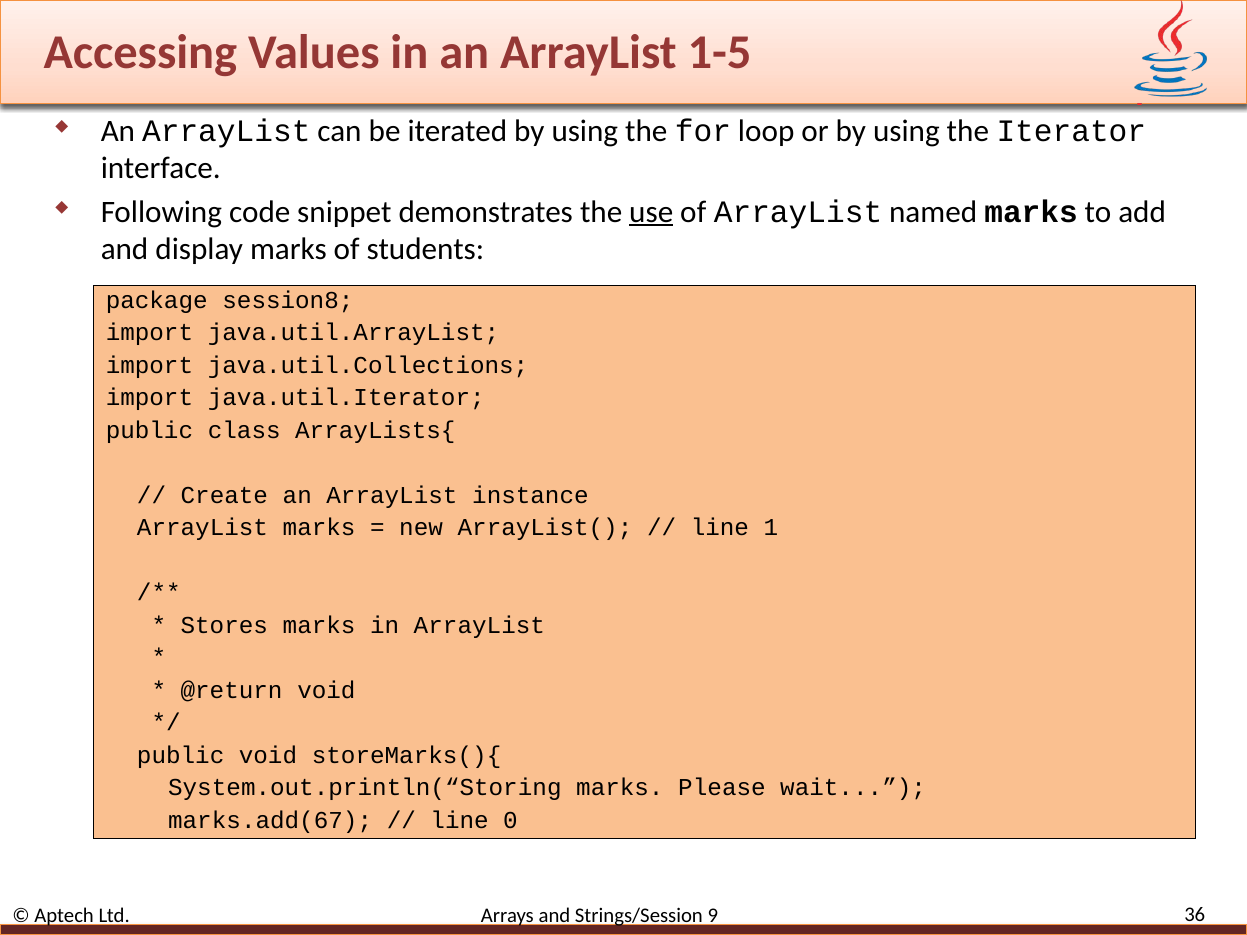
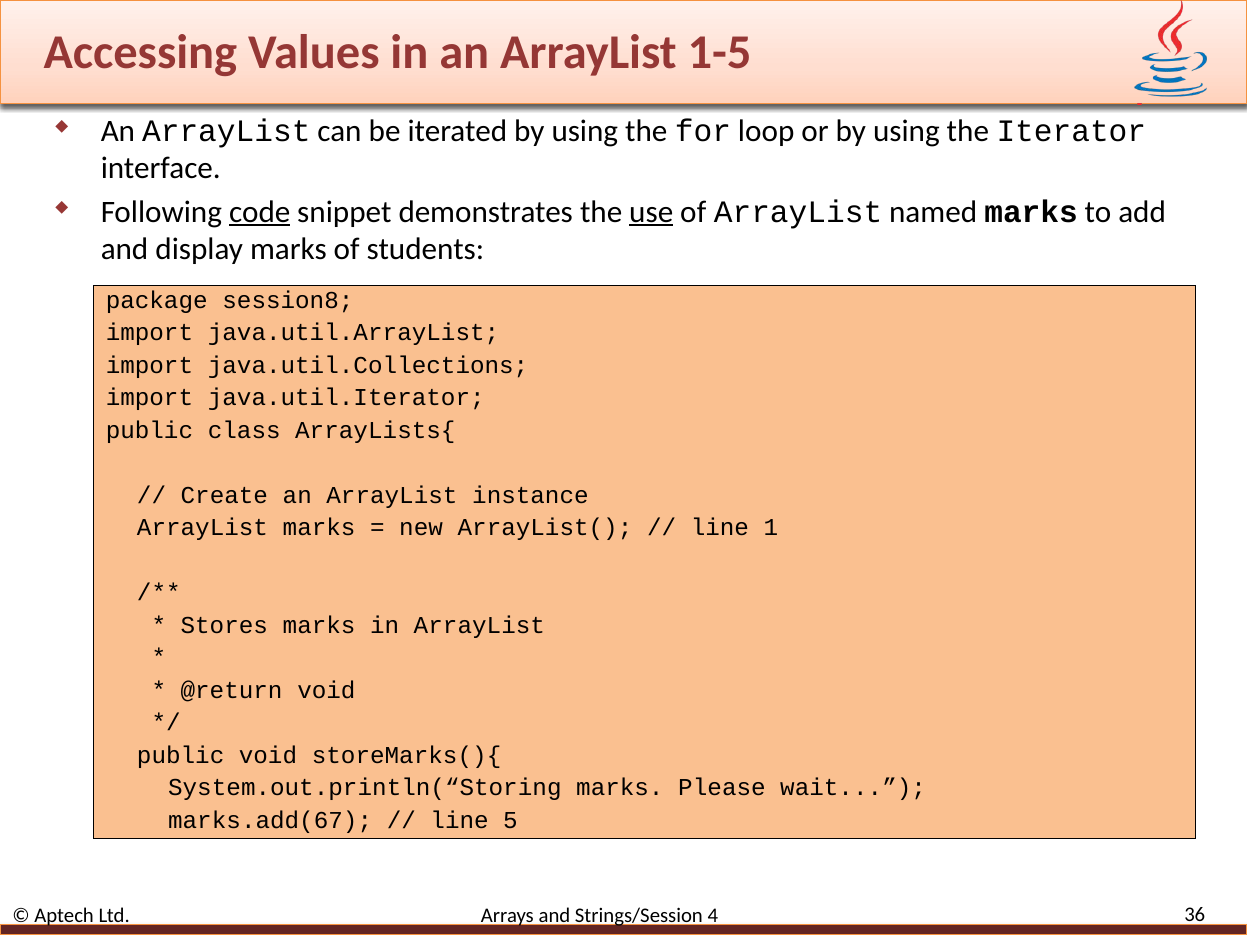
code underline: none -> present
0: 0 -> 5
9: 9 -> 4
